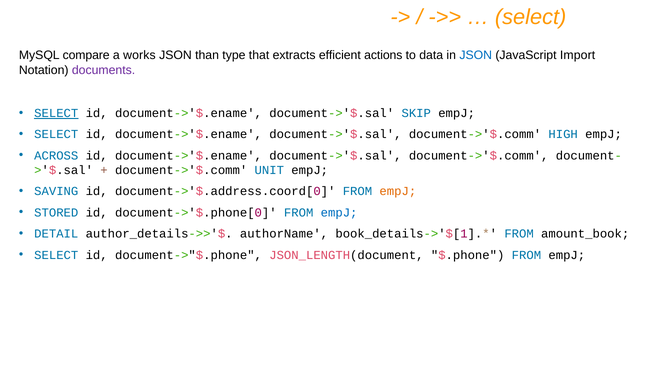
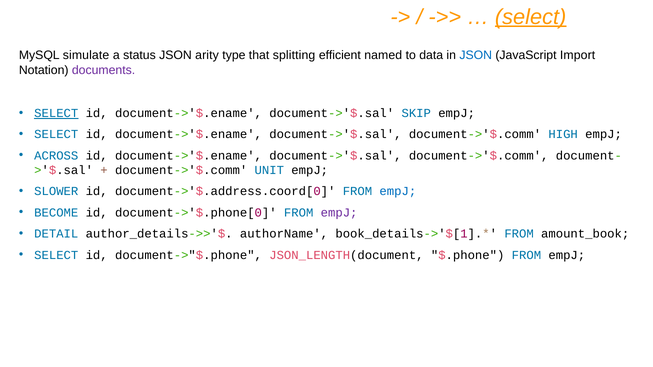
select at (531, 17) underline: none -> present
compare: compare -> simulate
works: works -> status
than: than -> arity
extracts: extracts -> splitting
actions: actions -> named
SAVING: SAVING -> SLOWER
empJ at (398, 192) colour: orange -> blue
STORED: STORED -> BECOME
empJ at (339, 213) colour: blue -> purple
